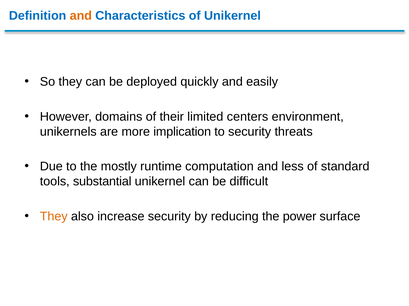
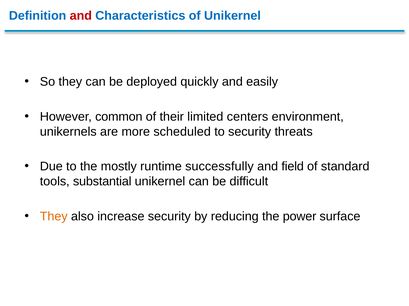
and at (81, 16) colour: orange -> red
domains: domains -> common
implication: implication -> scheduled
computation: computation -> successfully
less: less -> field
